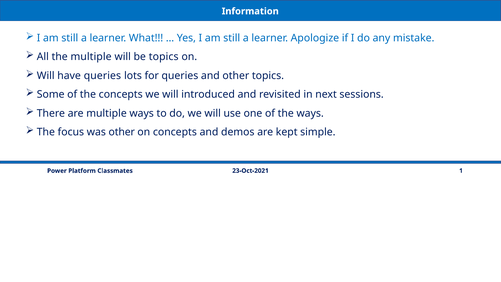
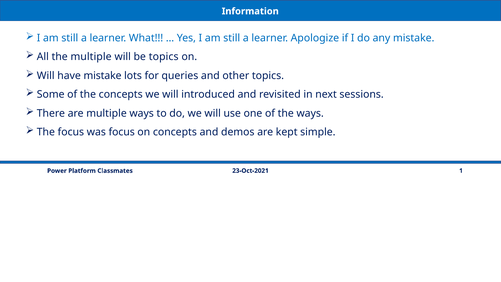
have queries: queries -> mistake
was other: other -> focus
